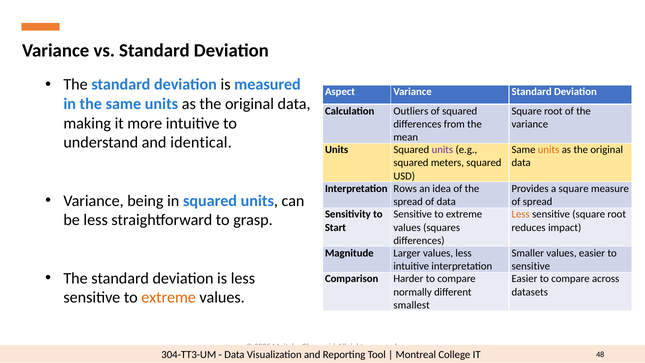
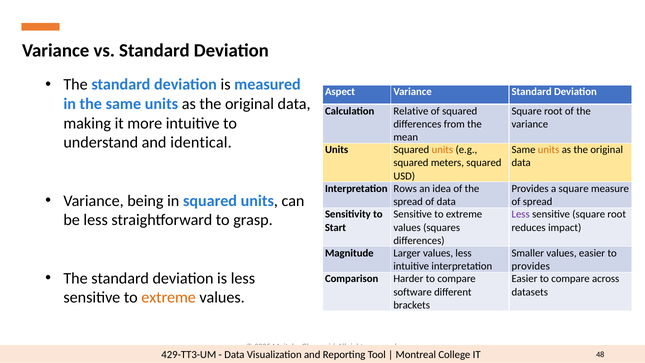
Outliers: Outliers -> Relative
units at (442, 150) colour: purple -> orange
Less at (521, 214) colour: orange -> purple
sensitive at (531, 266): sensitive -> provides
normally: normally -> software
smallest: smallest -> brackets
304-TT3-UM: 304-TT3-UM -> 429-TT3-UM
